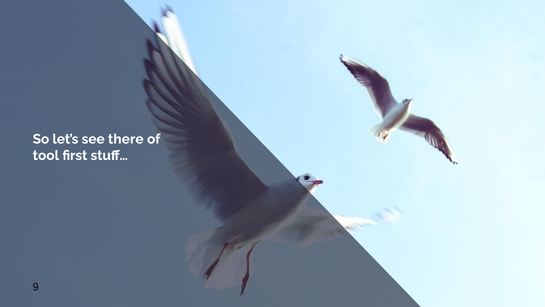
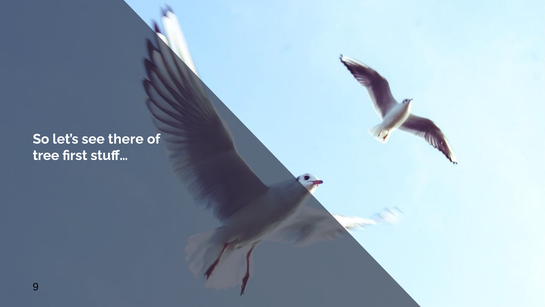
tool: tool -> tree
